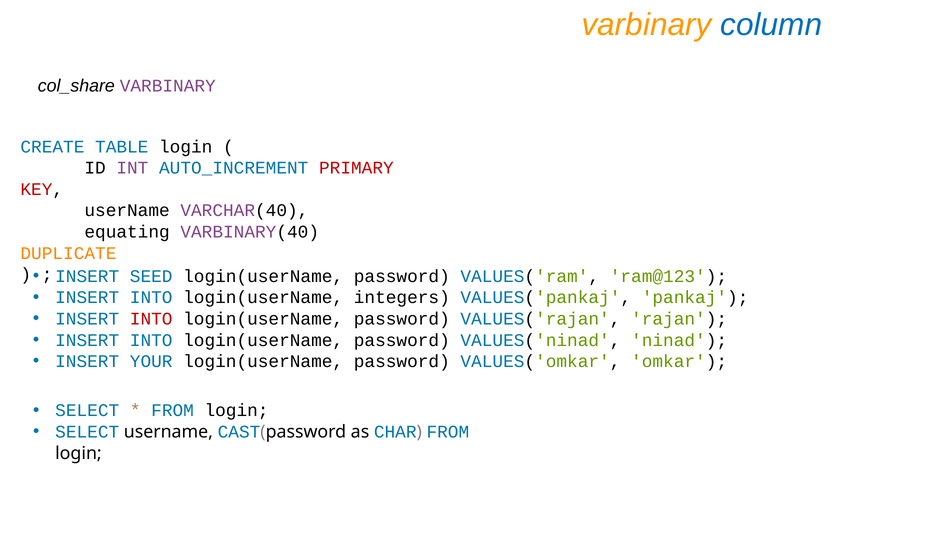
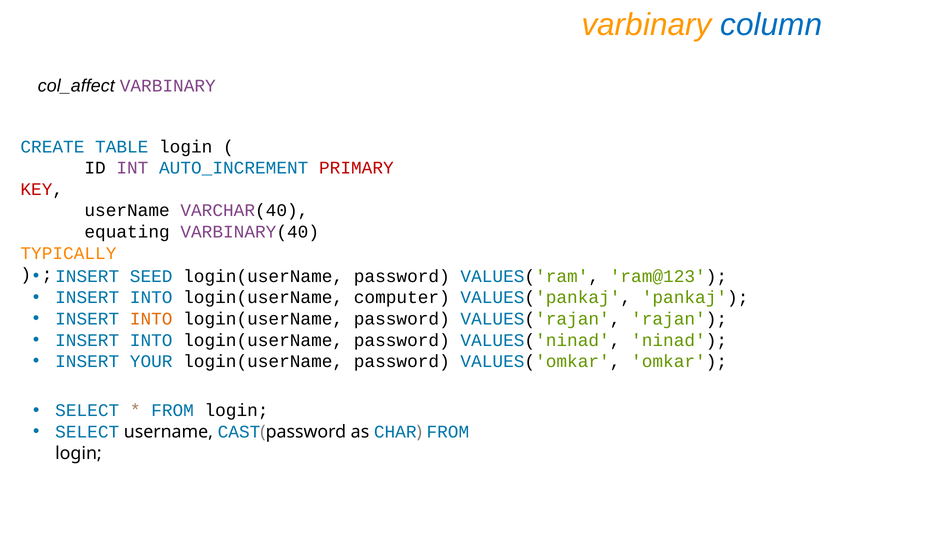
col_share: col_share -> col_affect
DUPLICATE: DUPLICATE -> TYPICALLY
integers: integers -> computer
INTO at (151, 319) colour: red -> orange
